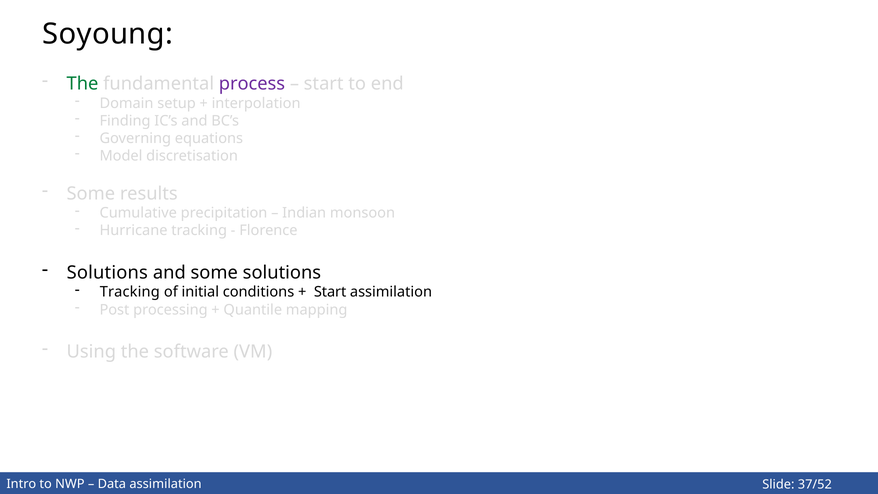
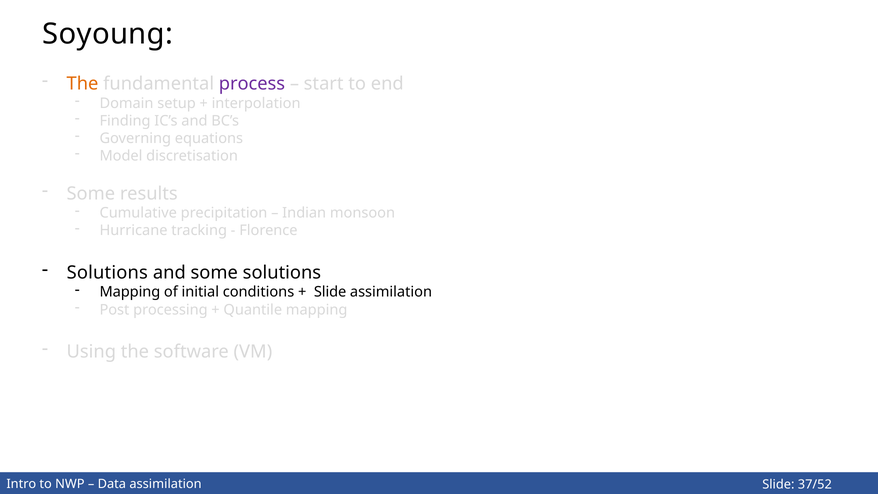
The at (83, 84) colour: green -> orange
Tracking at (130, 292): Tracking -> Mapping
Start at (330, 292): Start -> Slide
